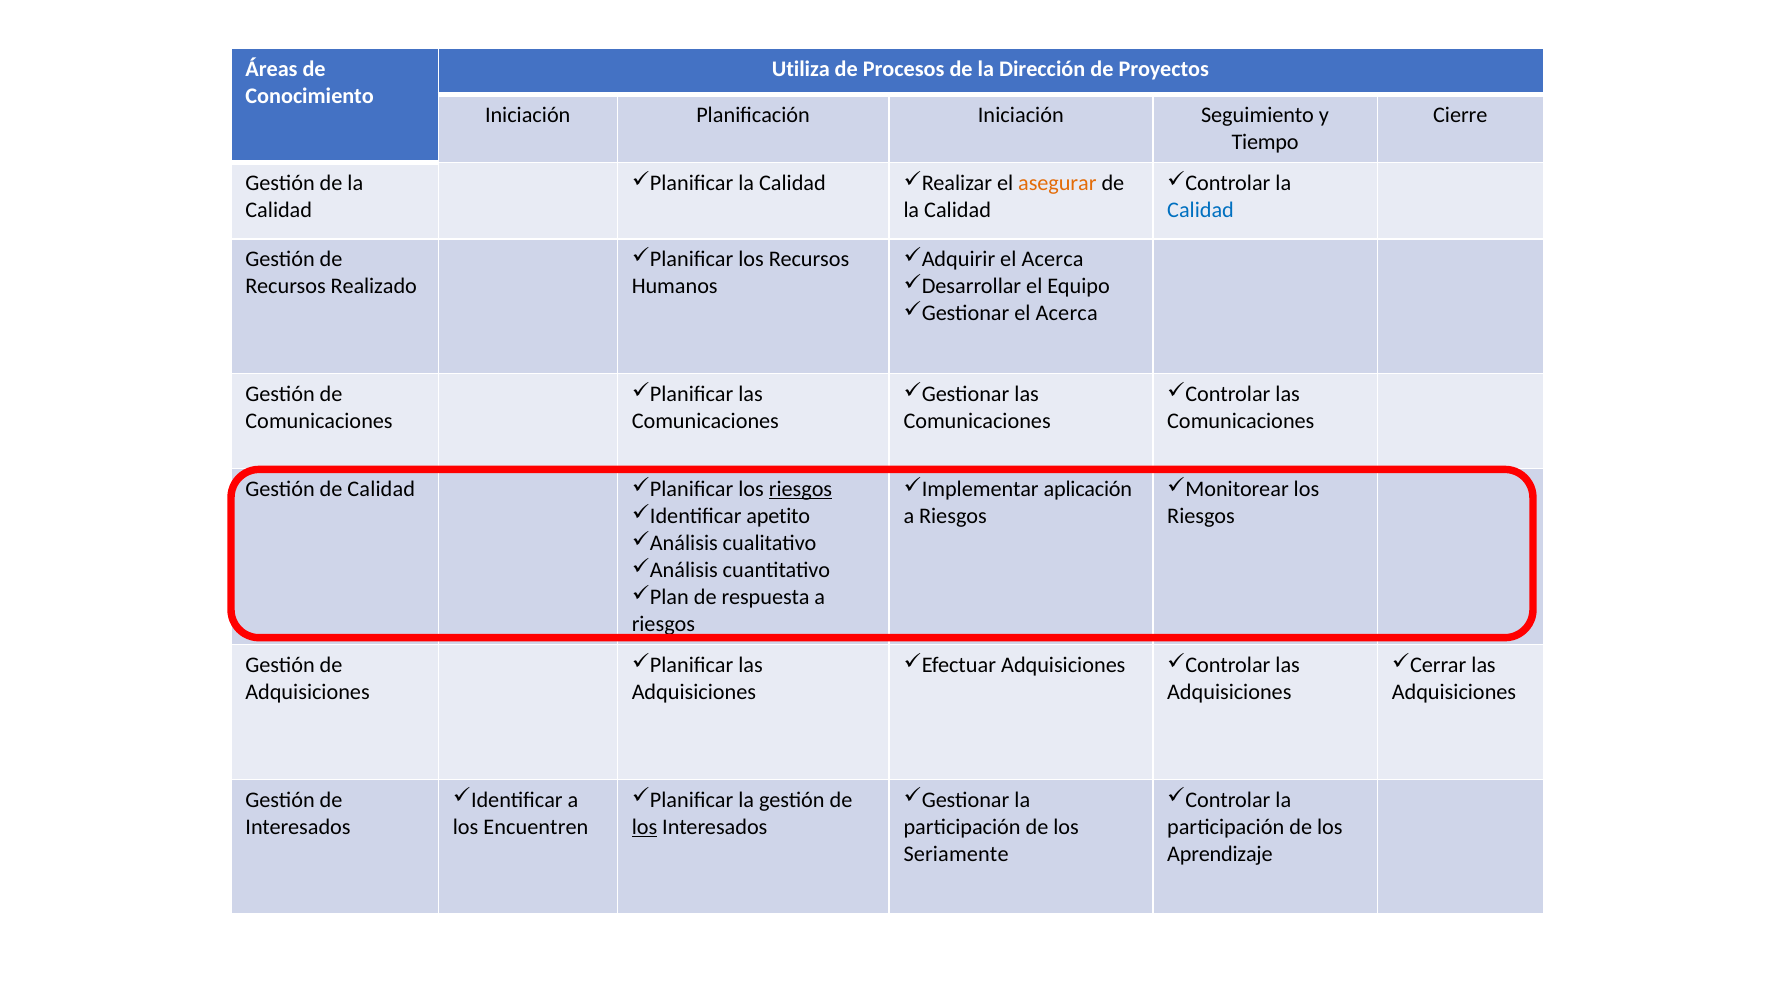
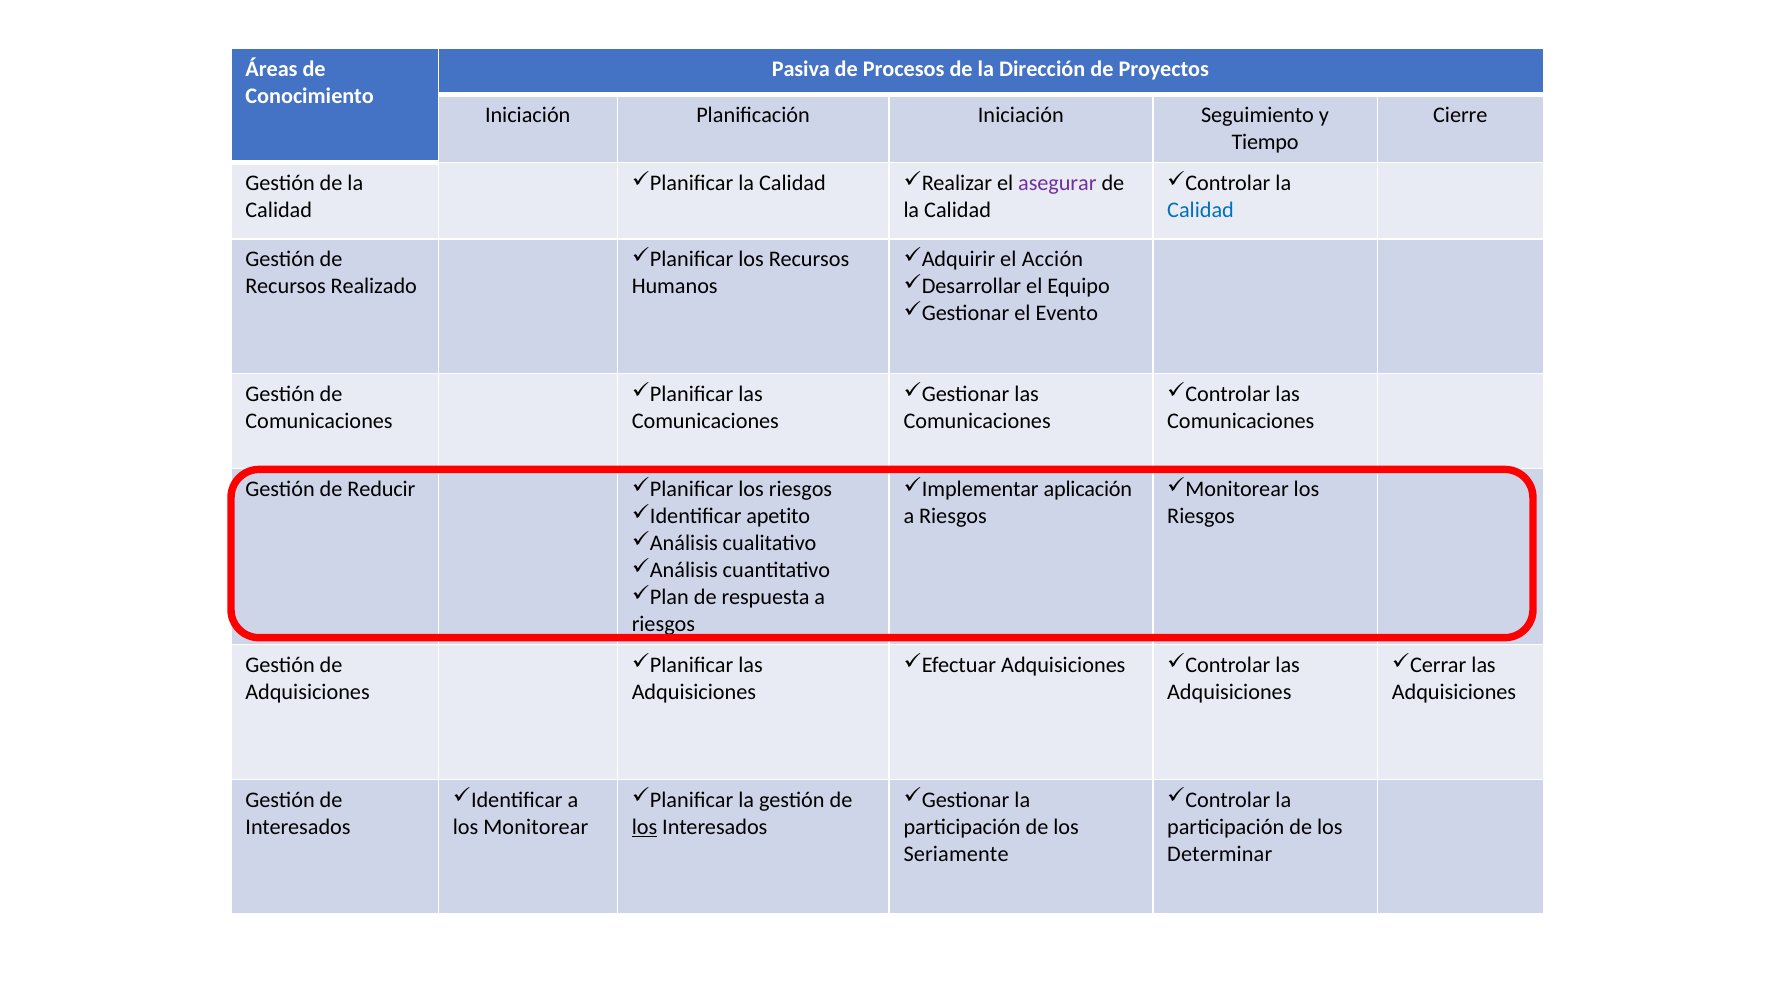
Utiliza: Utiliza -> Pasiva
asegurar colour: orange -> purple
Acerca at (1053, 259): Acerca -> Acción
Acerca at (1067, 314): Acerca -> Evento
de Calidad: Calidad -> Reducir
riesgos at (801, 489) underline: present -> none
Encuentren: Encuentren -> Monitorear
Aprendizaje: Aprendizaje -> Determinar
